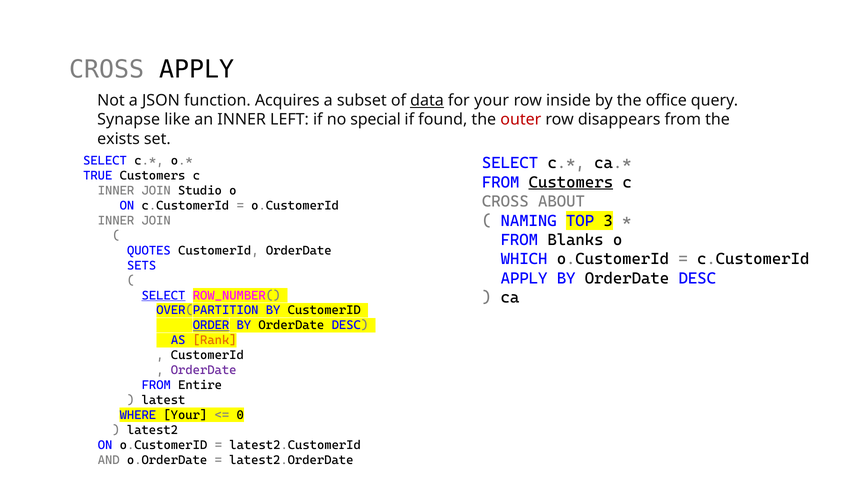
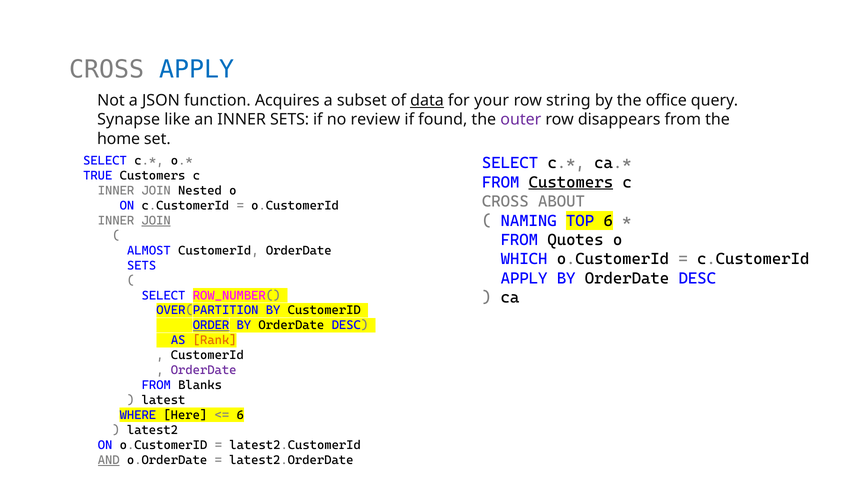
APPLY at (197, 70) colour: black -> blue
inside: inside -> string
INNER LEFT: LEFT -> SETS
special: special -> review
outer colour: red -> purple
exists: exists -> home
Studio: Studio -> Nested
TOP 3: 3 -> 6
JOIN at (156, 220) underline: none -> present
Blanks: Blanks -> Quotes
QUOTES: QUOTES -> ALMOST
SELECT at (164, 295) underline: present -> none
Entire: Entire -> Blanks
WHERE Your: Your -> Here
0 at (240, 415): 0 -> 6
AND underline: none -> present
